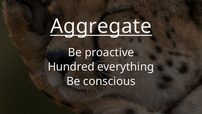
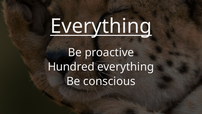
Aggregate at (101, 26): Aggregate -> Everything
